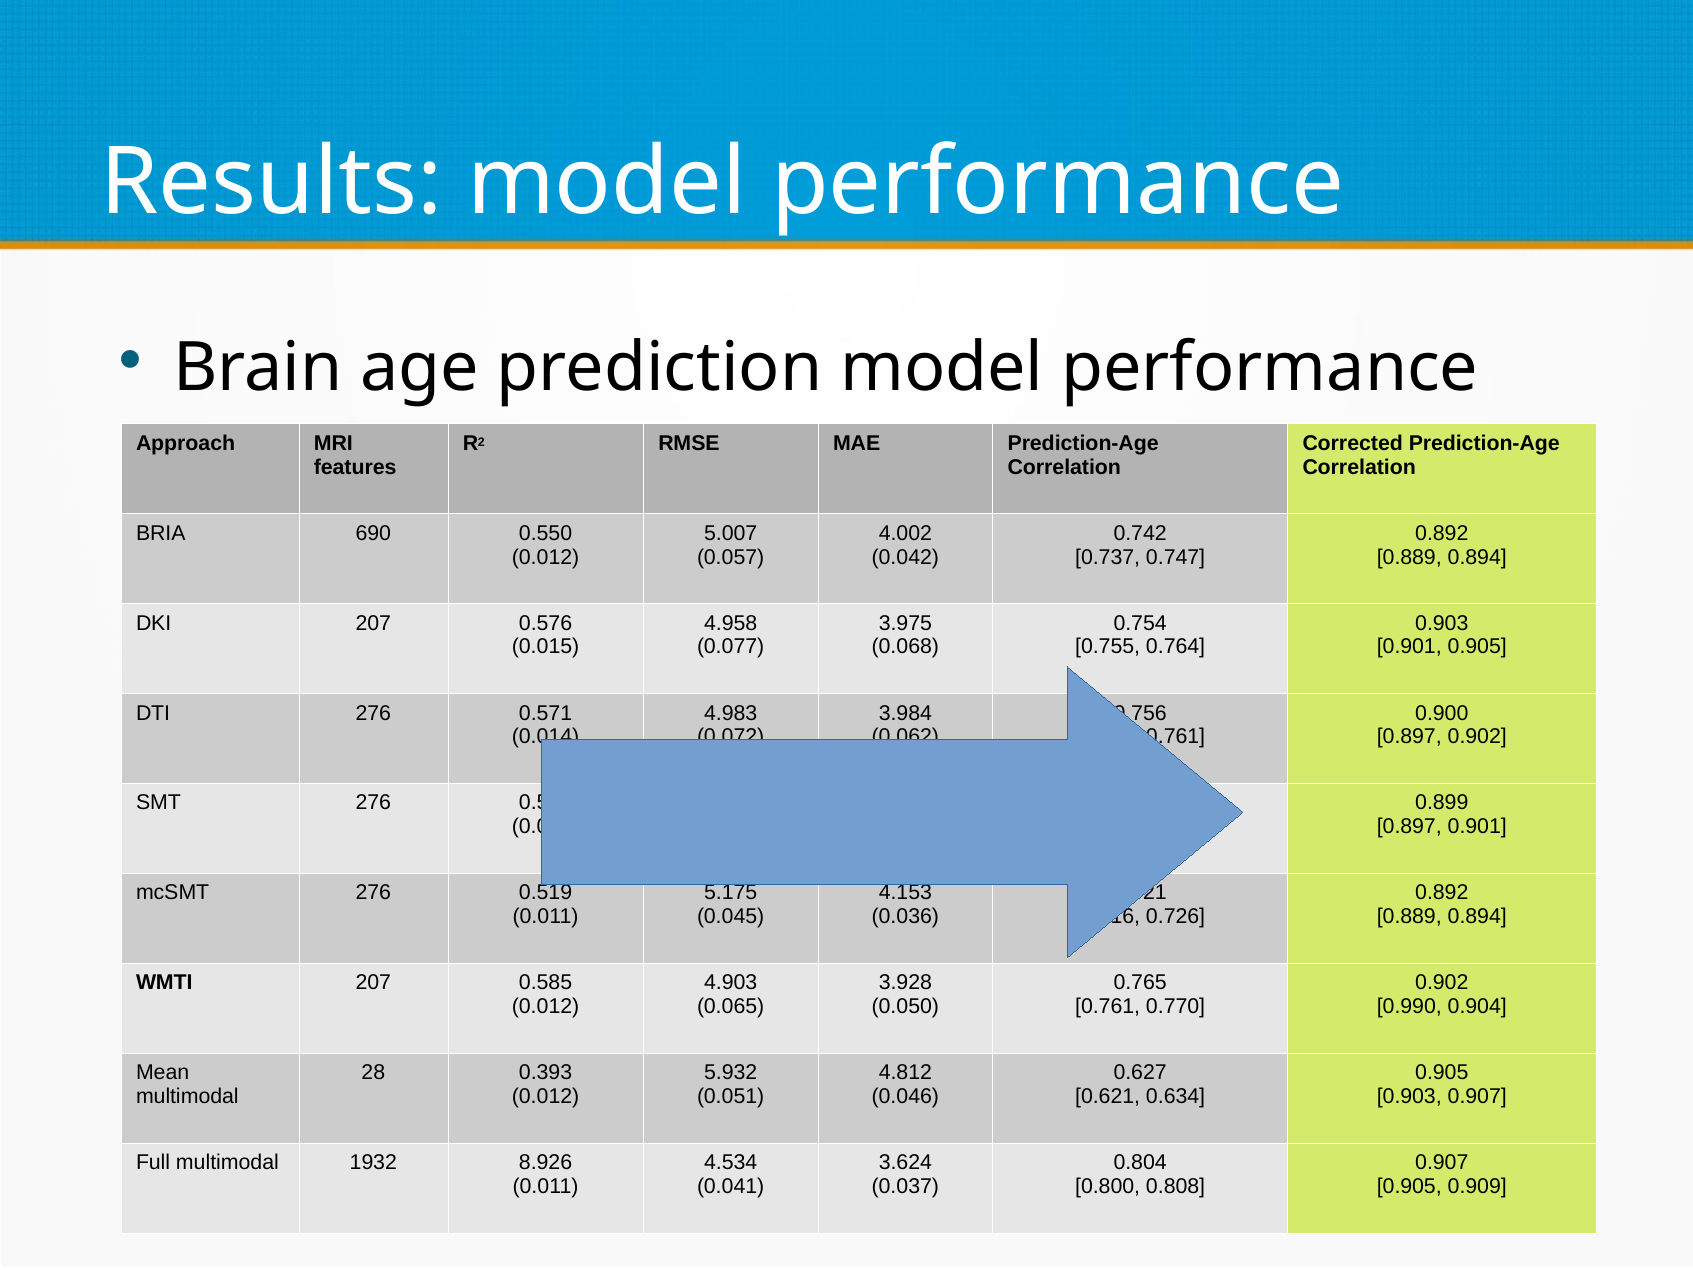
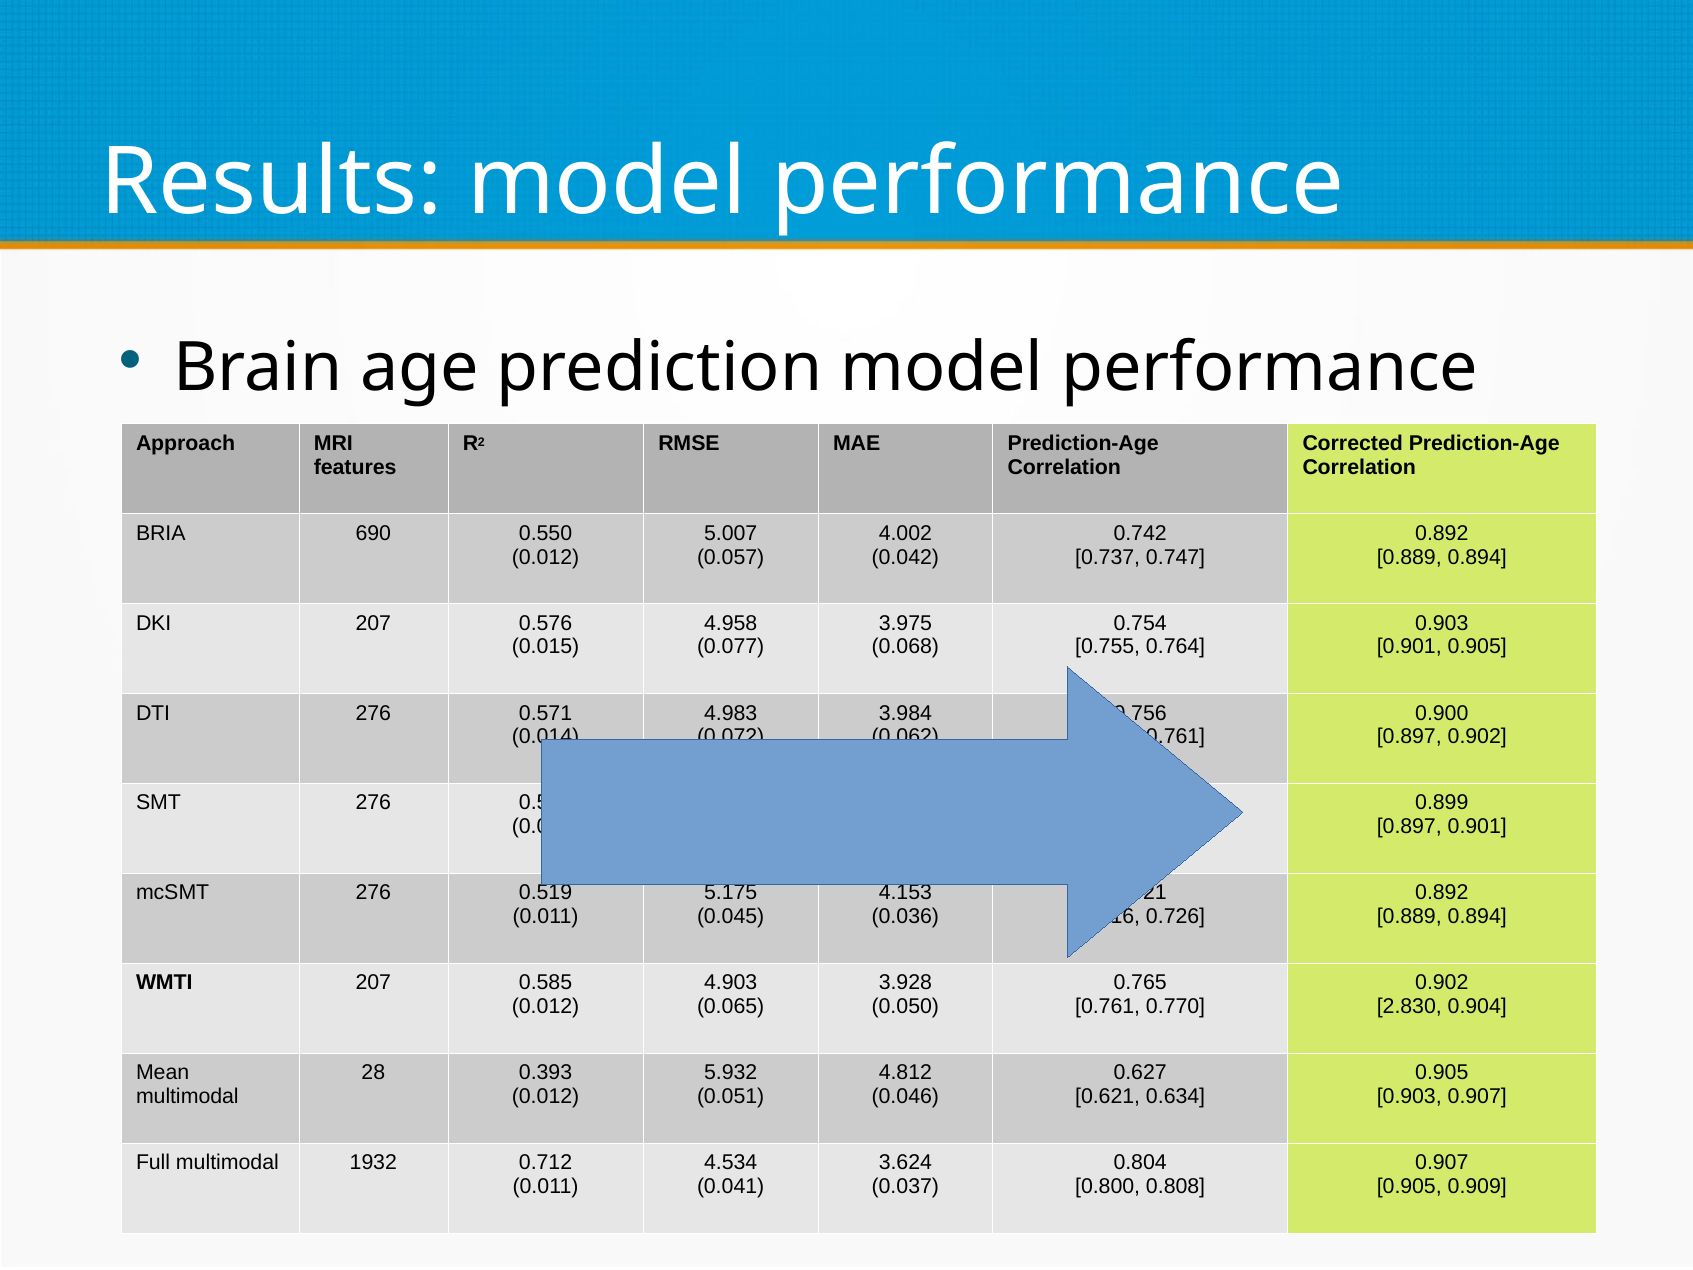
0.990: 0.990 -> 2.830
8.926: 8.926 -> 0.712
